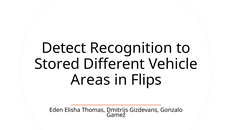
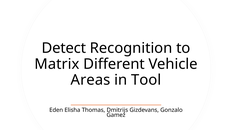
Stored: Stored -> Matrix
Flips: Flips -> Tool
